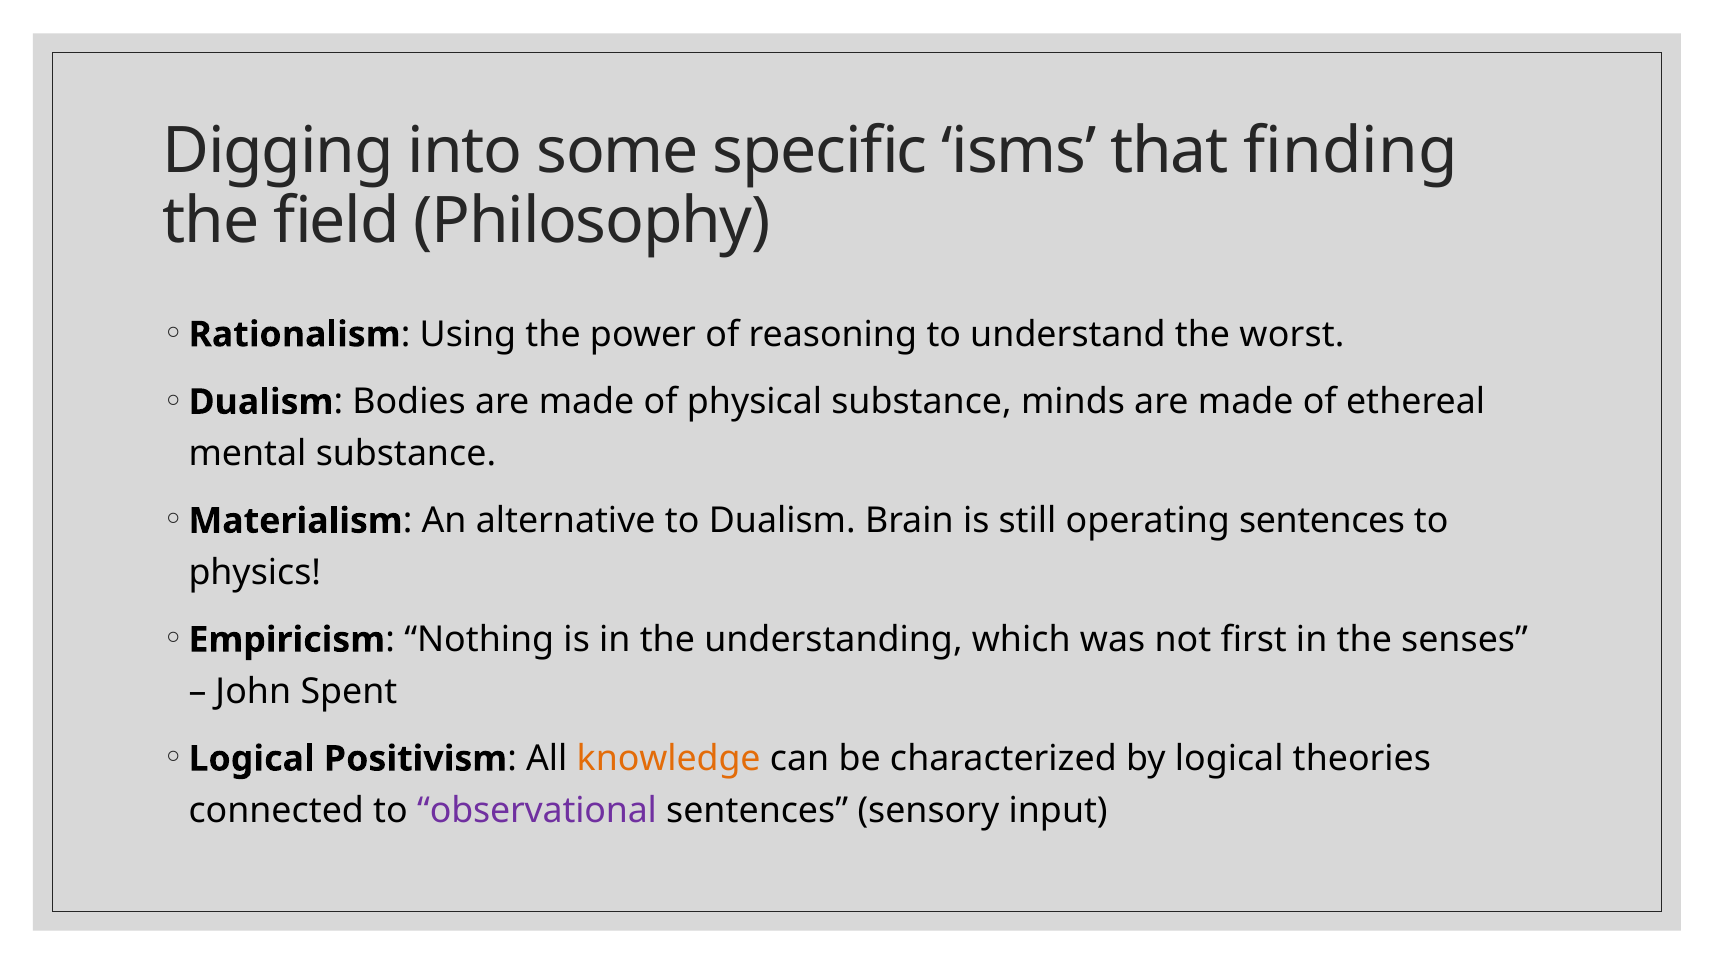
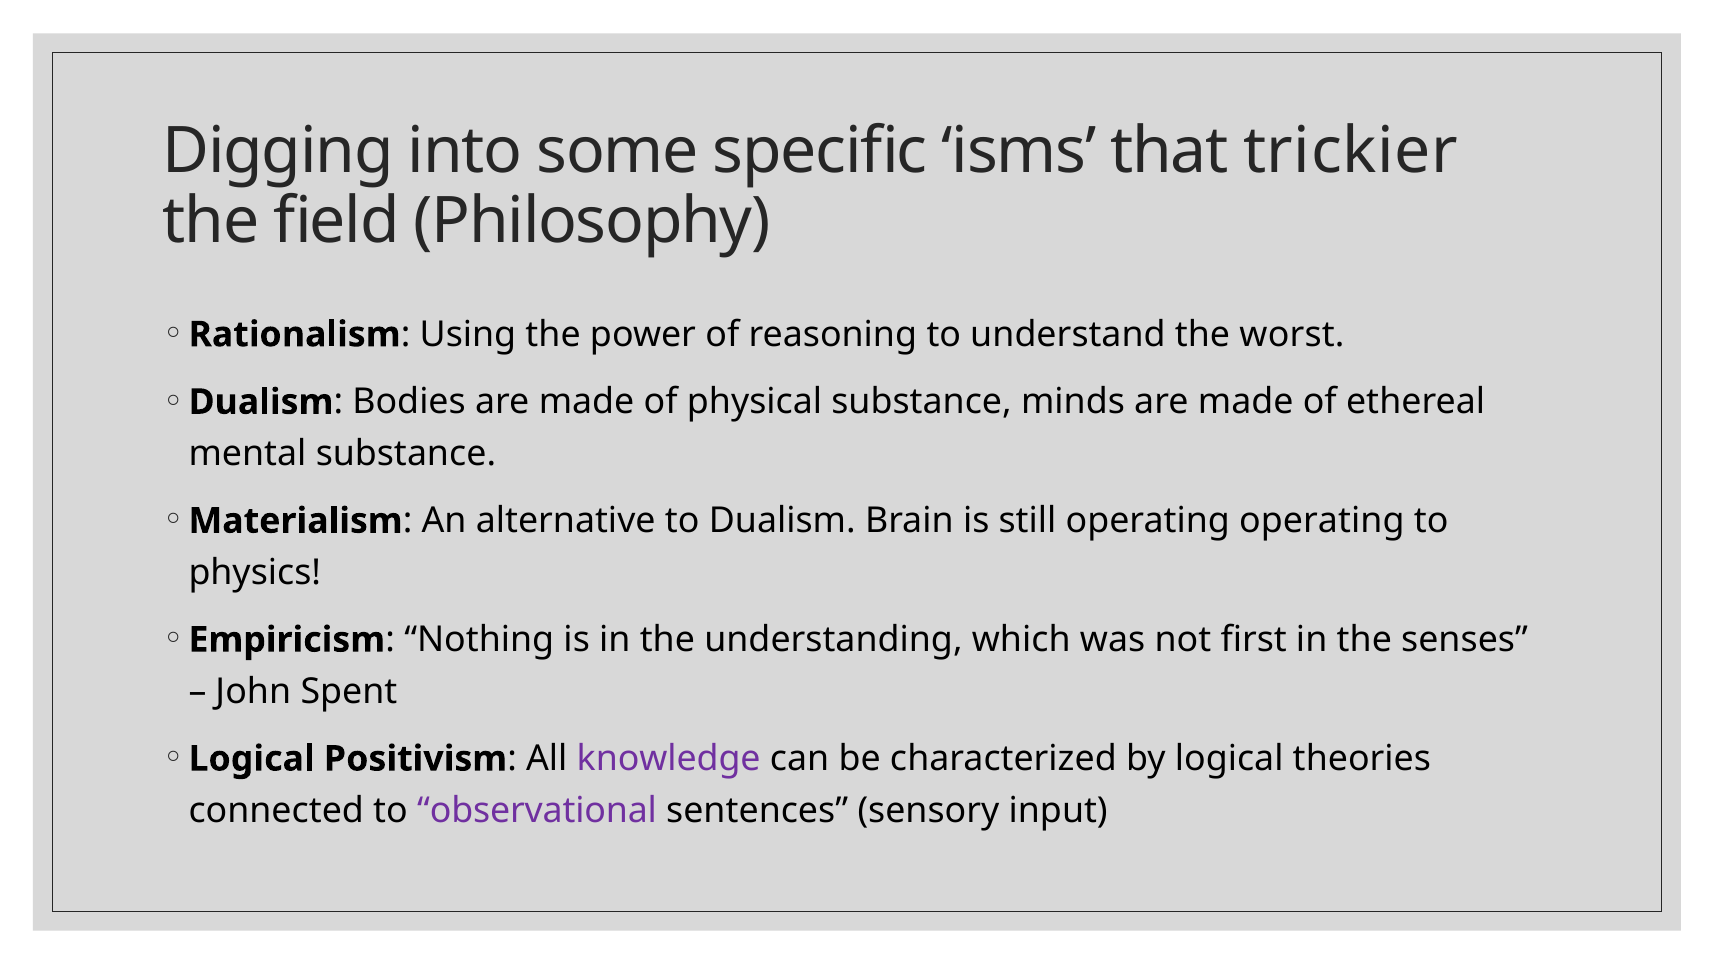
finding: finding -> trickier
operating sentences: sentences -> operating
knowledge colour: orange -> purple
